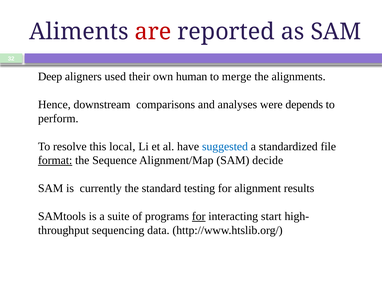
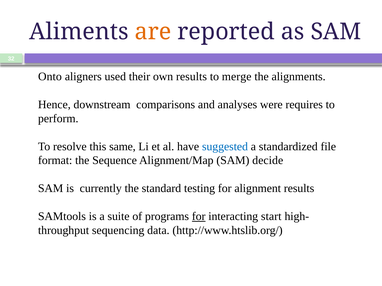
are colour: red -> orange
Deep: Deep -> Onto
own human: human -> results
depends: depends -> requires
local: local -> same
format underline: present -> none
